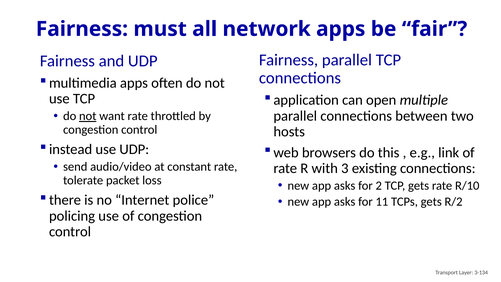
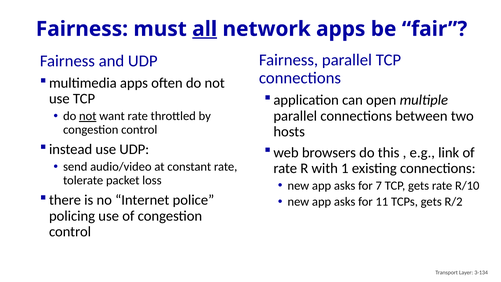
all underline: none -> present
3: 3 -> 1
2: 2 -> 7
